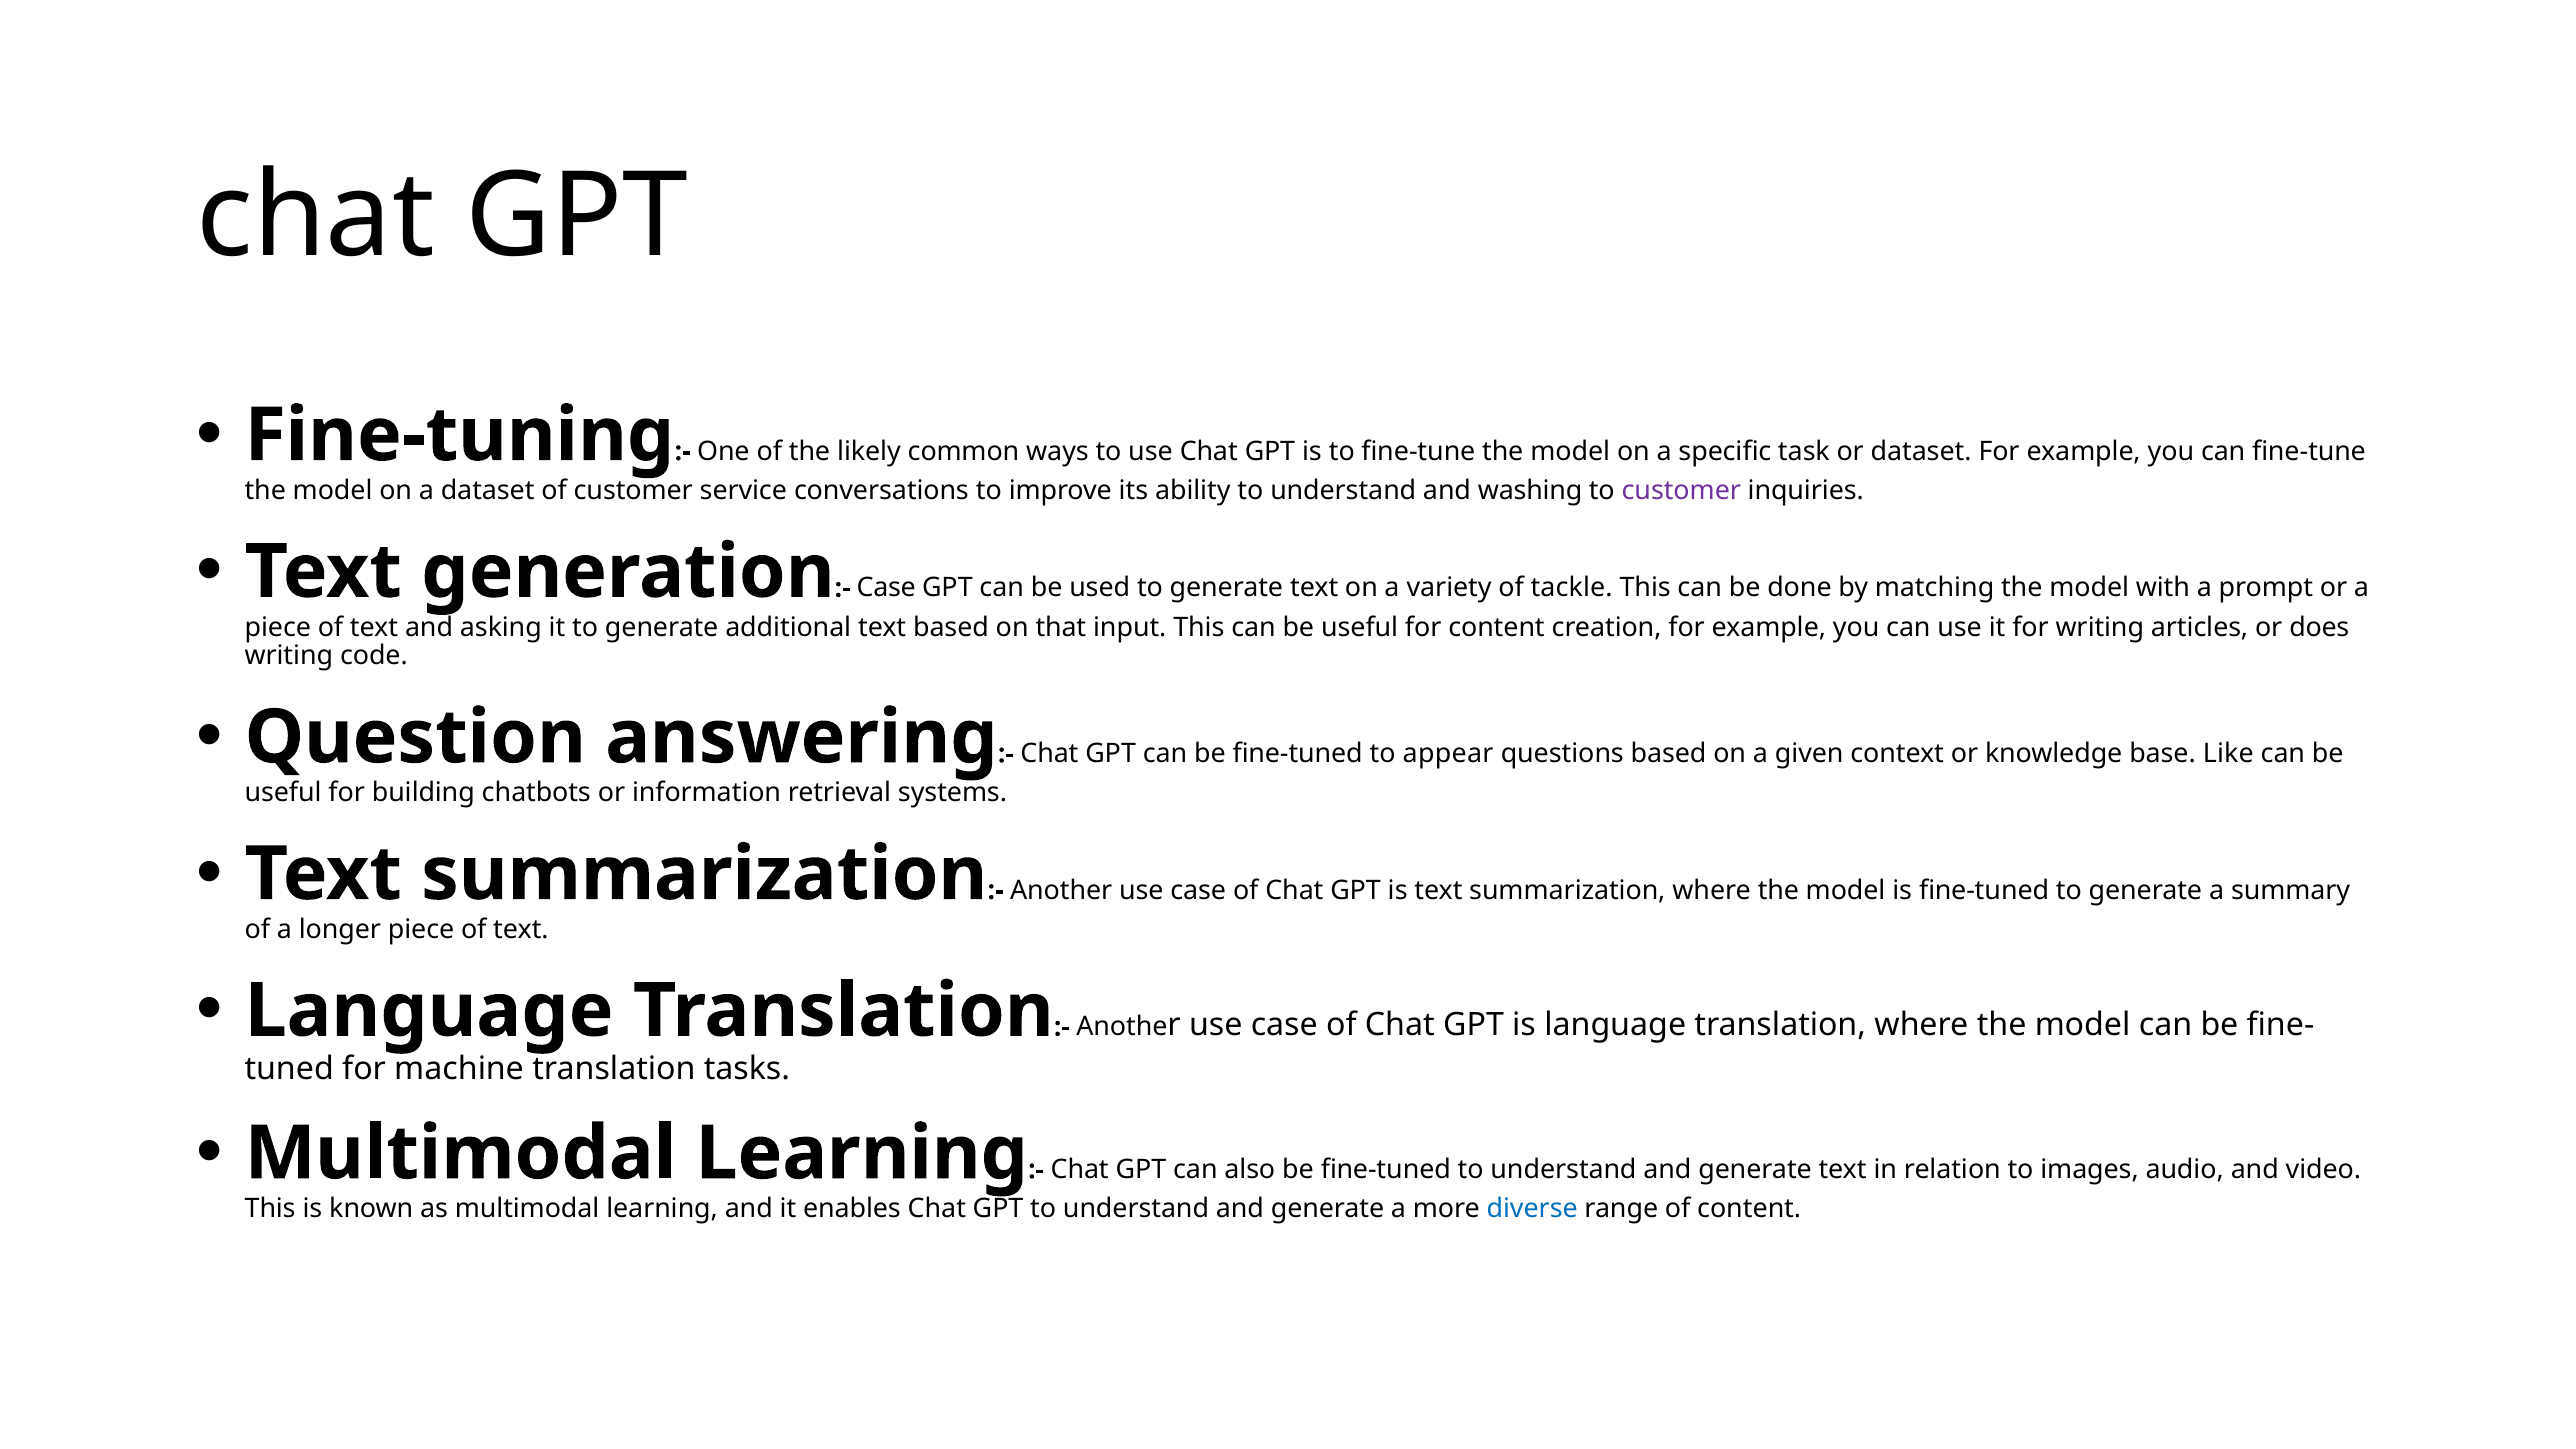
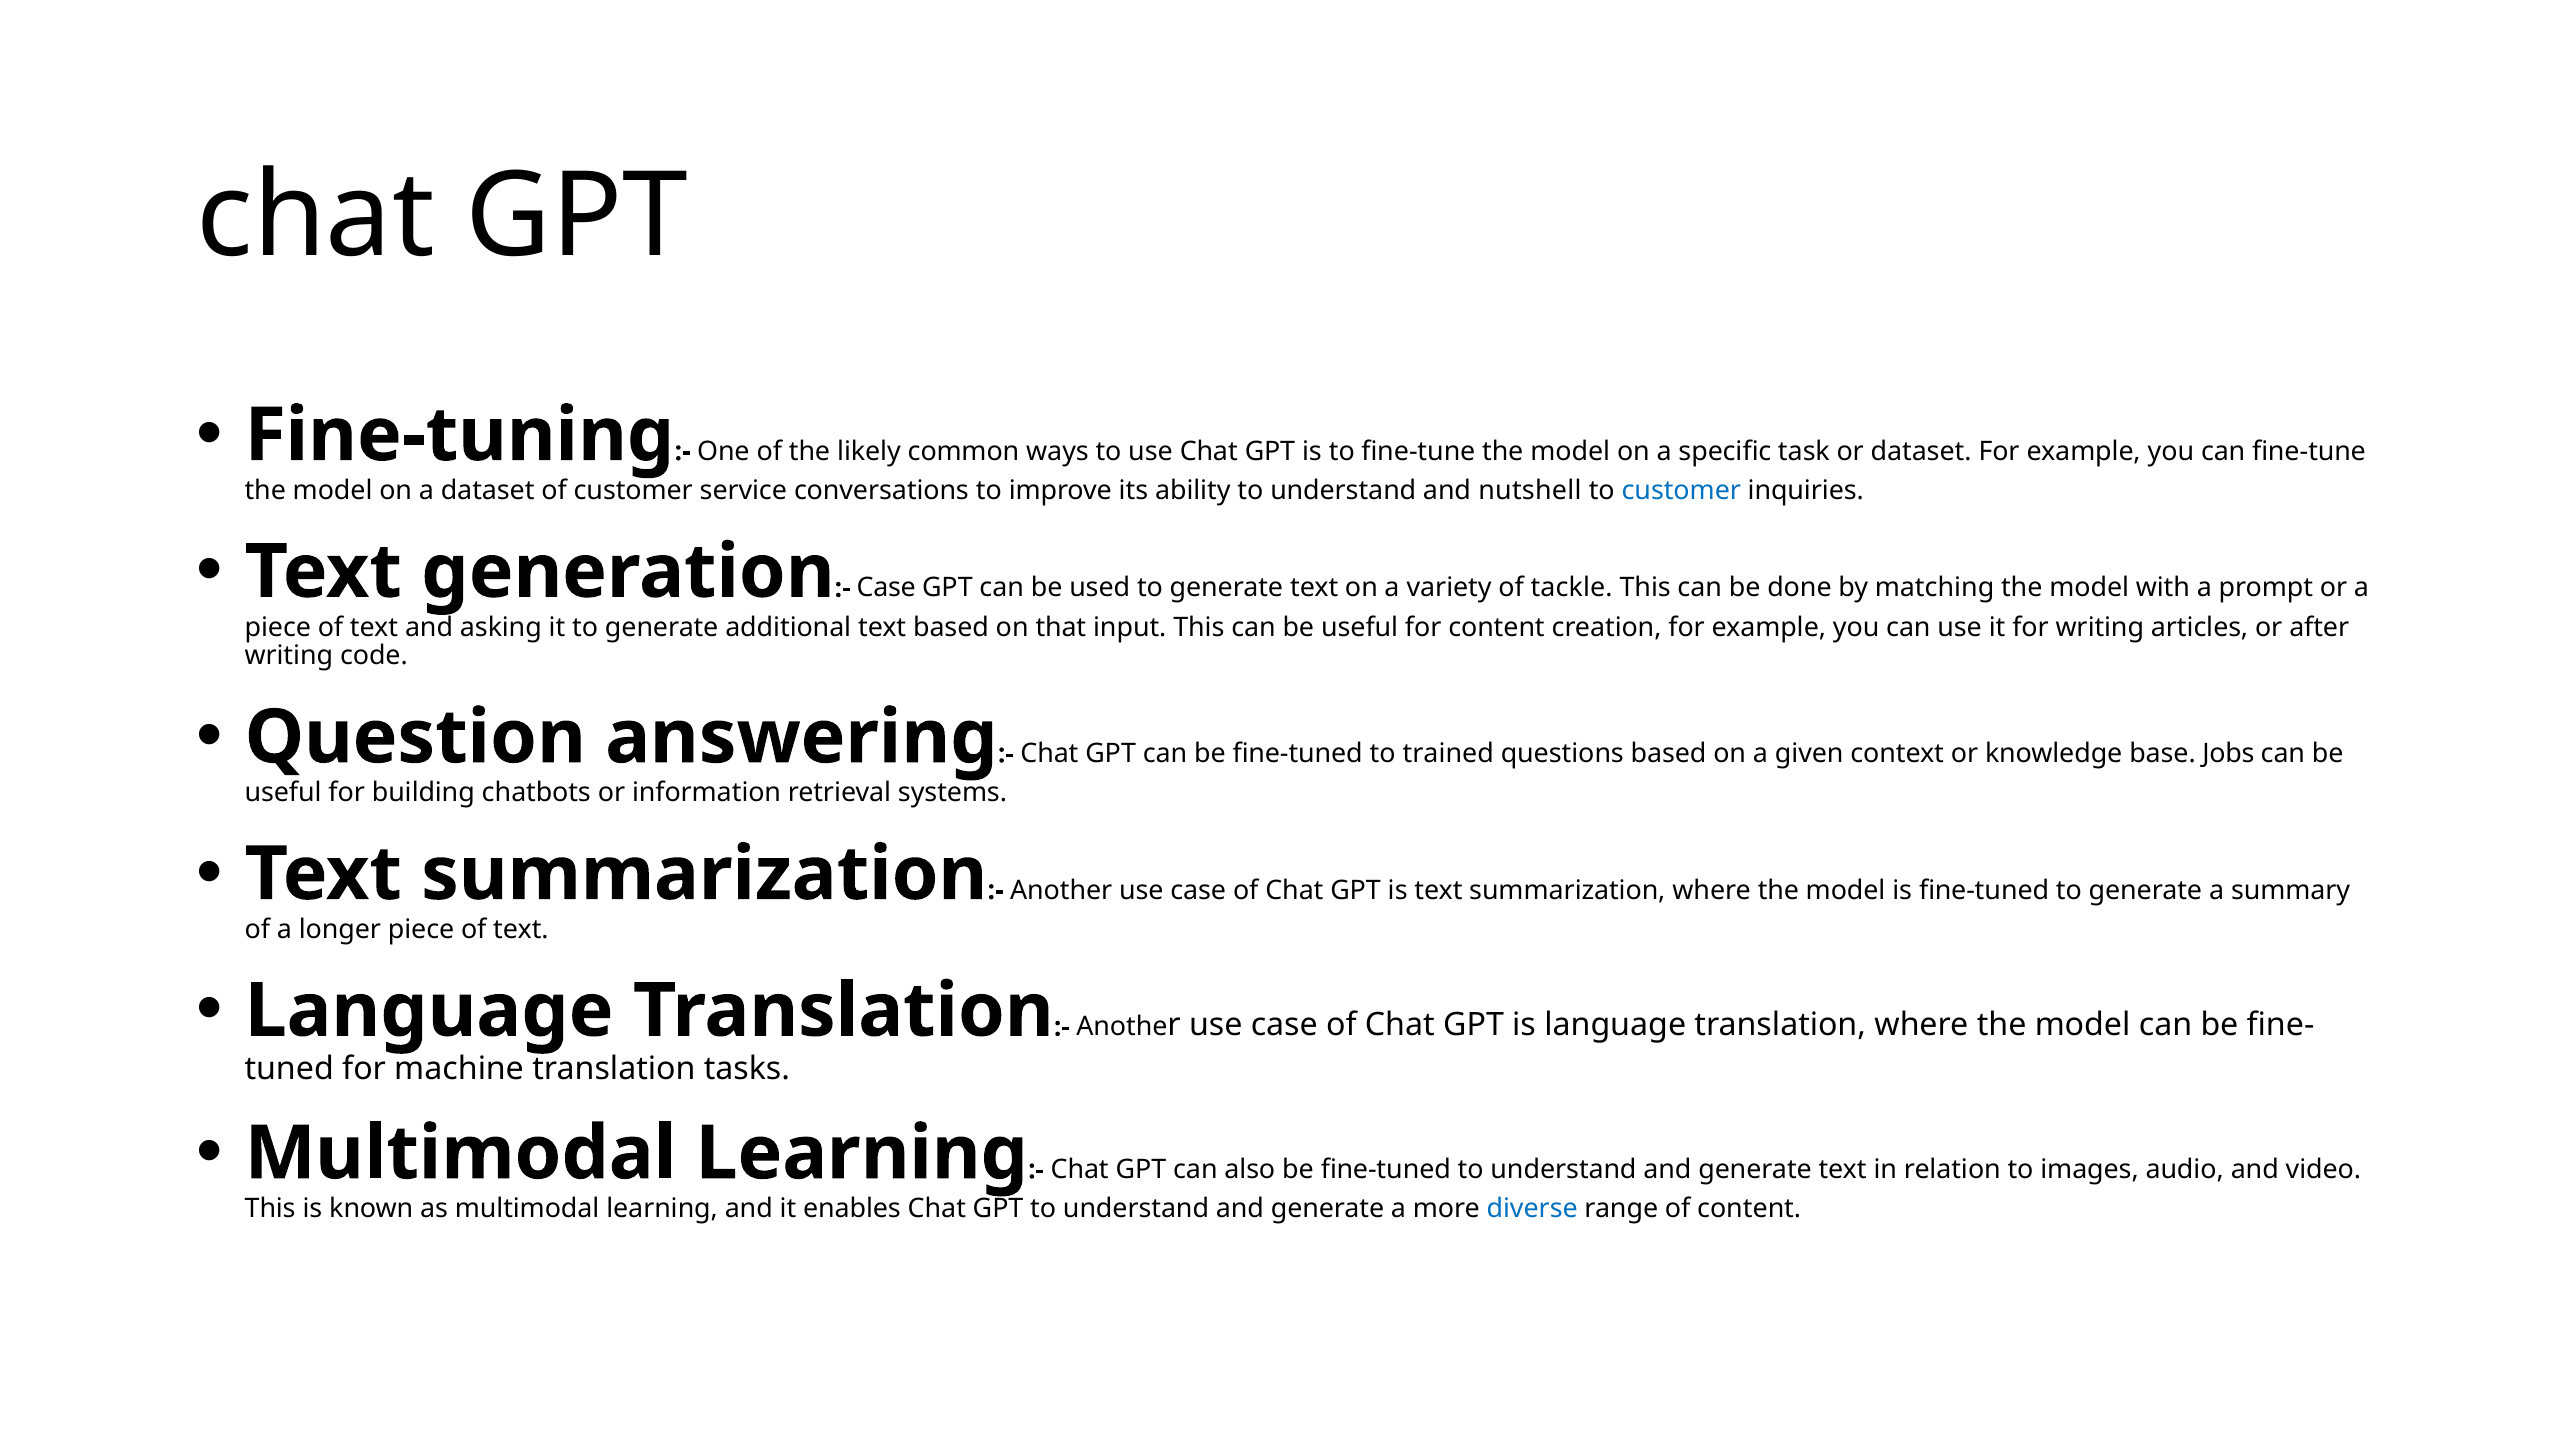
washing: washing -> nutshell
customer at (1681, 491) colour: purple -> blue
does: does -> after
appear: appear -> trained
Like: Like -> Jobs
